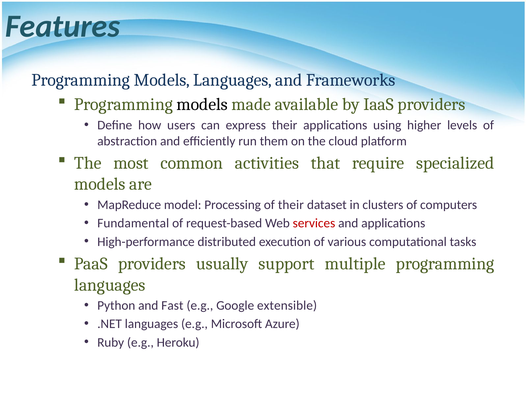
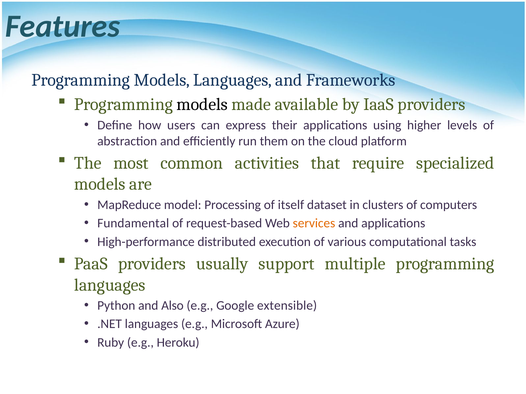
of their: their -> itself
services colour: red -> orange
Fast: Fast -> Also
